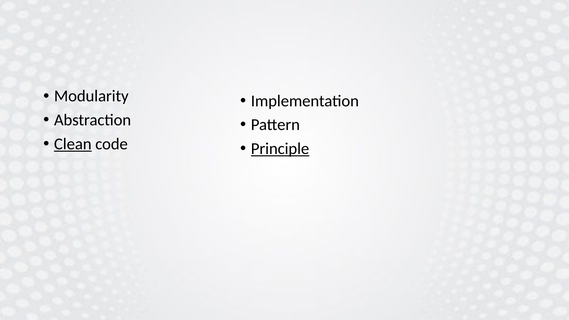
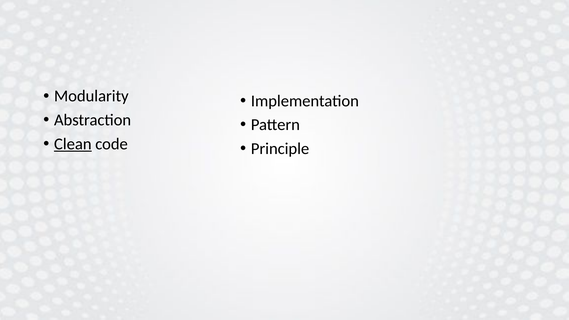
Principle underline: present -> none
